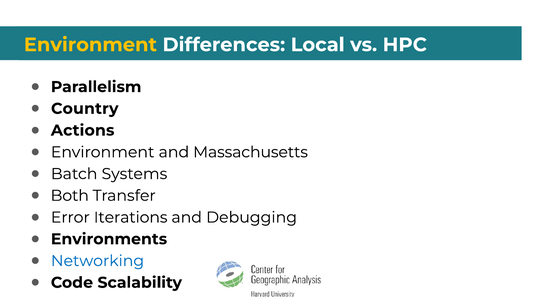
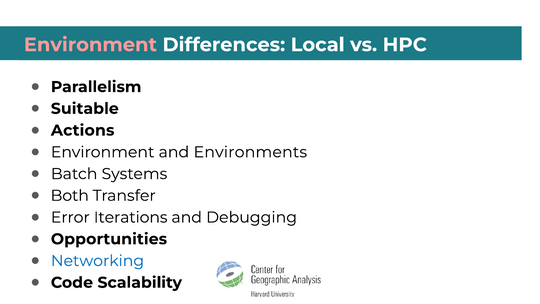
Environment at (90, 45) colour: yellow -> pink
Country: Country -> Suitable
Massachusetts: Massachusetts -> Environments
Environments: Environments -> Opportunities
